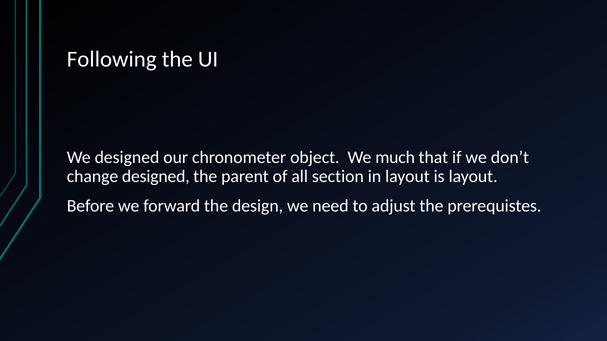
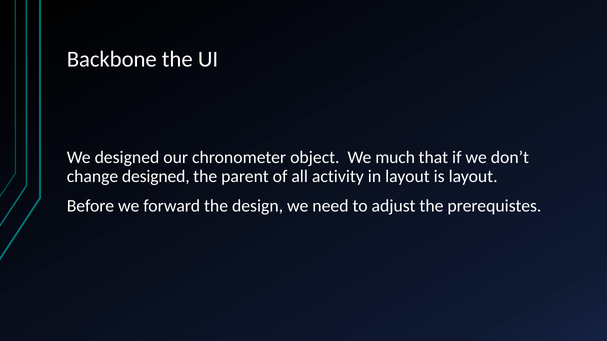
Following: Following -> Backbone
section: section -> activity
